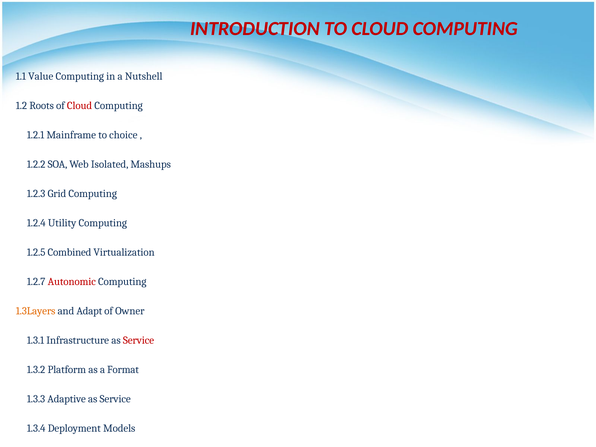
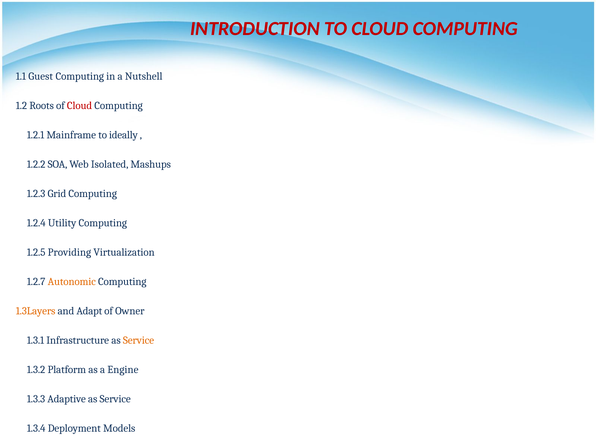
Value: Value -> Guest
choice: choice -> ideally
Combined: Combined -> Providing
Autonomic colour: red -> orange
Service at (139, 340) colour: red -> orange
Format: Format -> Engine
